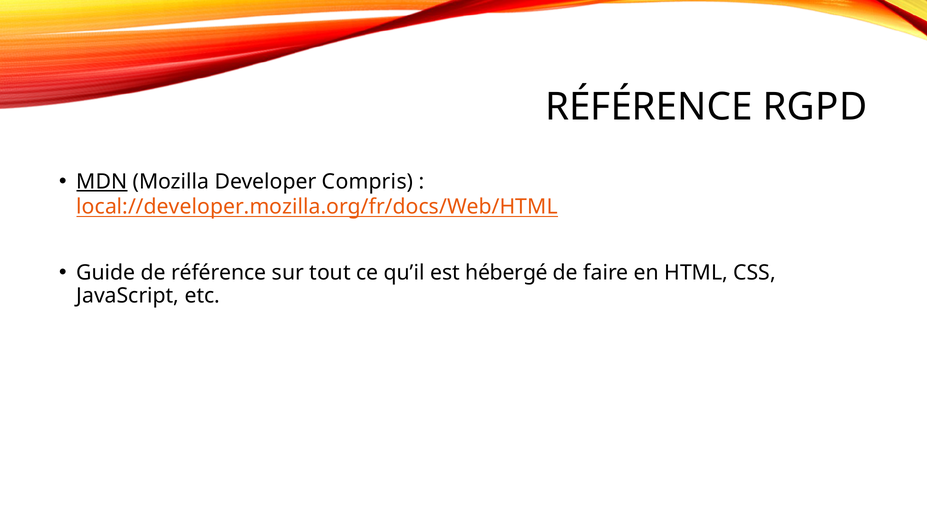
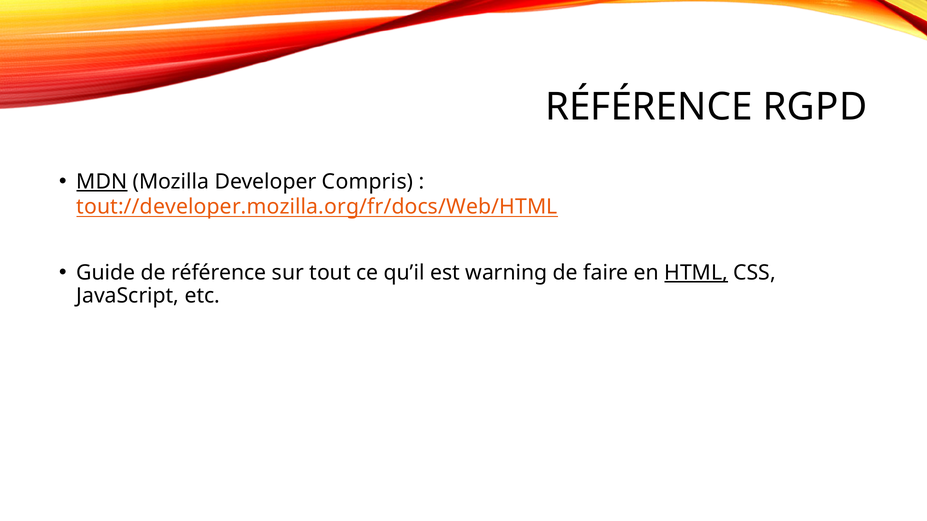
local://developer.mozilla.org/fr/docs/Web/HTML: local://developer.mozilla.org/fr/docs/Web/HTML -> tout://developer.mozilla.org/fr/docs/Web/HTML
hébergé: hébergé -> warning
HTML underline: none -> present
